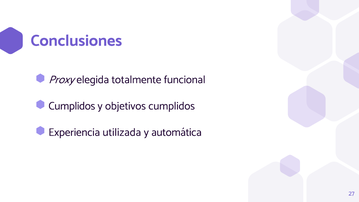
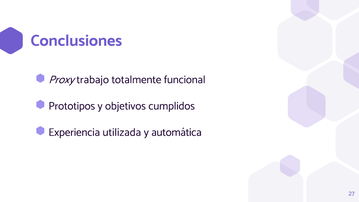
elegida: elegida -> trabajo
Cumplidos at (72, 106): Cumplidos -> Prototipos
